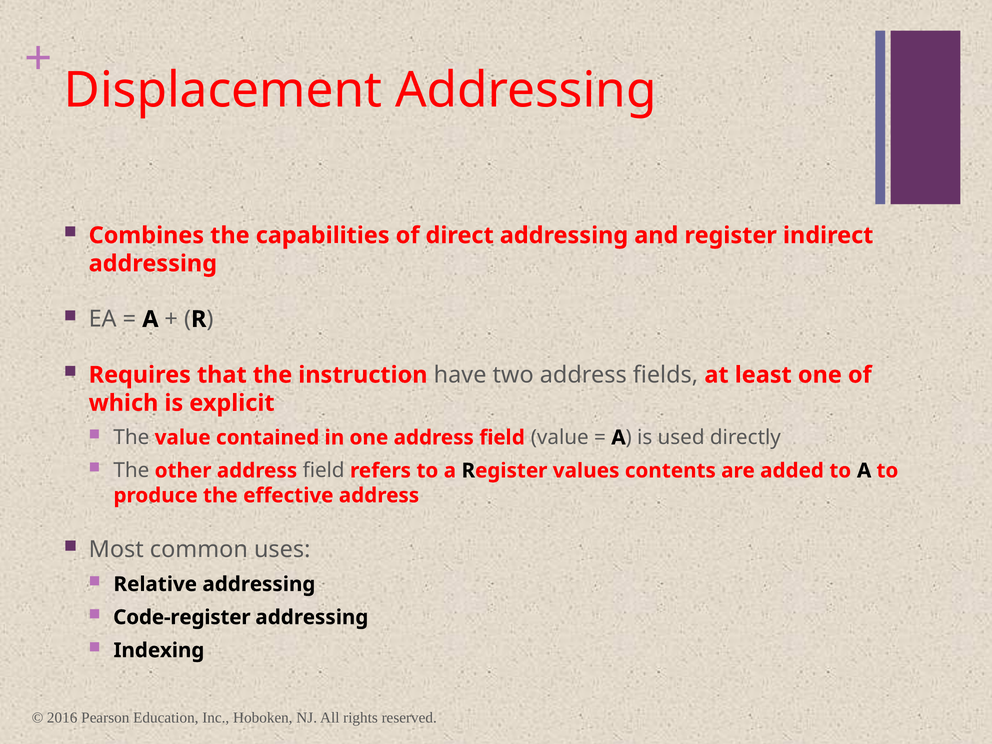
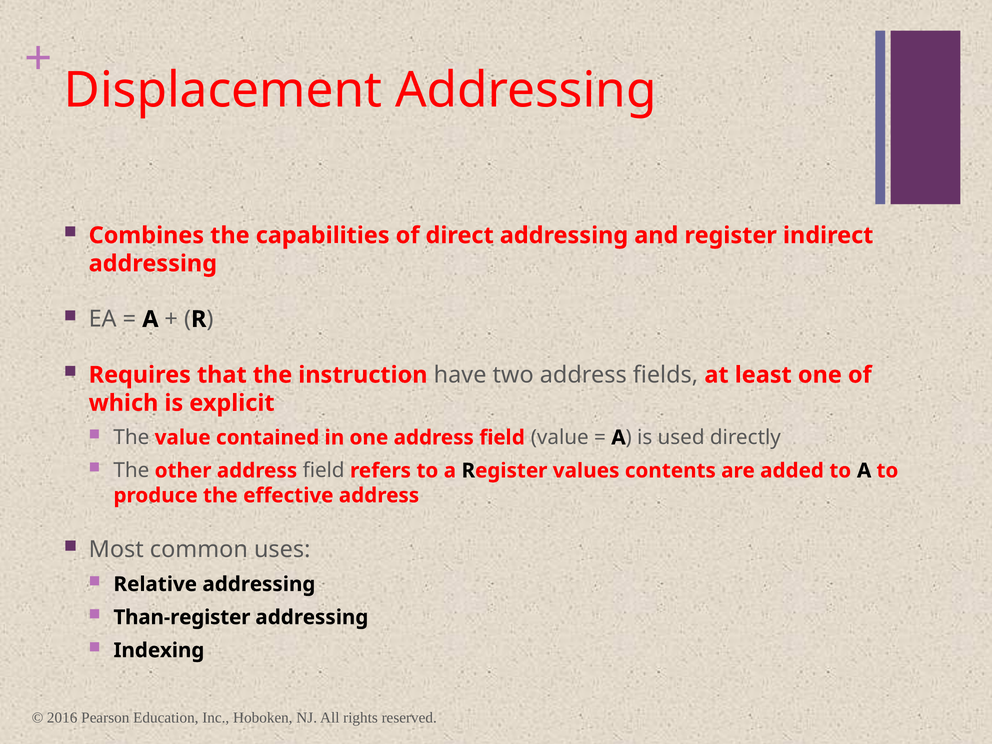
Code-register: Code-register -> Than-register
